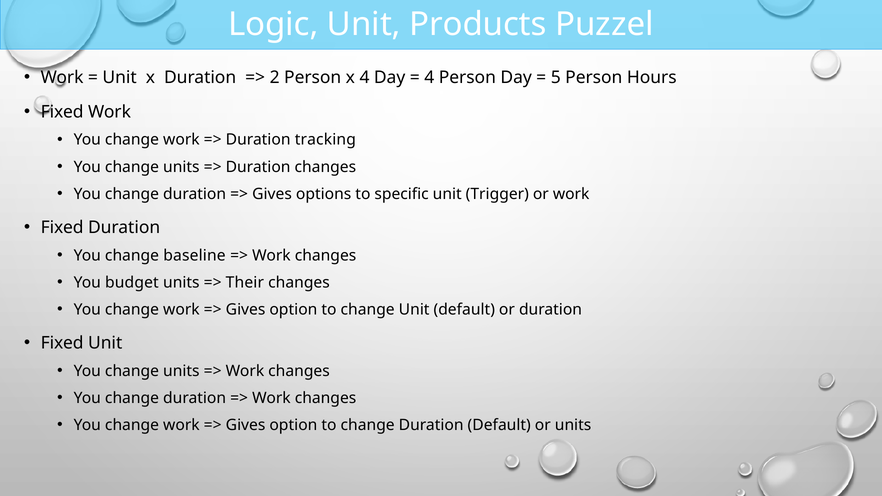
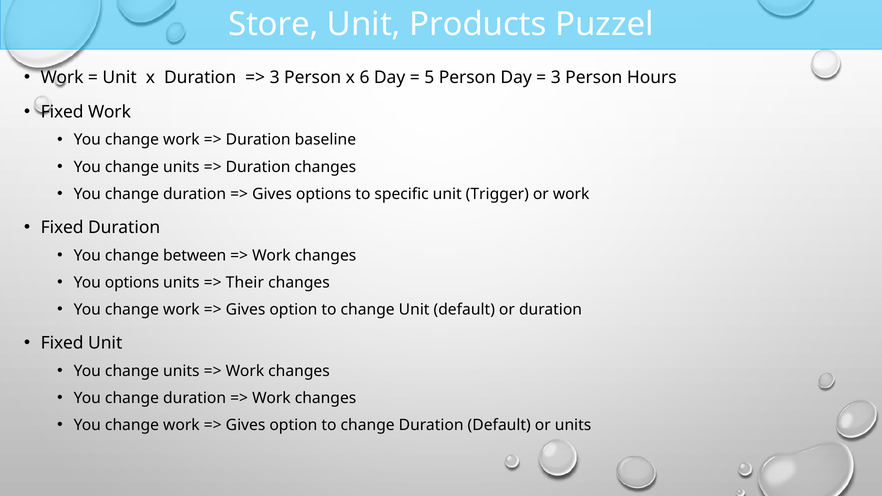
Logic: Logic -> Store
2 at (275, 78): 2 -> 3
x 4: 4 -> 6
4 at (429, 78): 4 -> 5
5 at (556, 78): 5 -> 3
tracking: tracking -> baseline
baseline: baseline -> between
You budget: budget -> options
